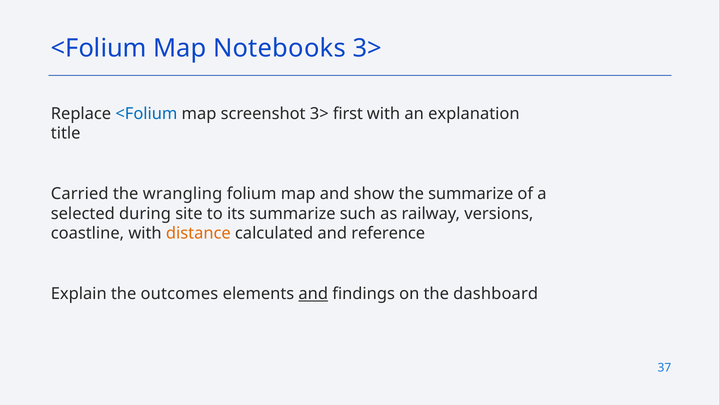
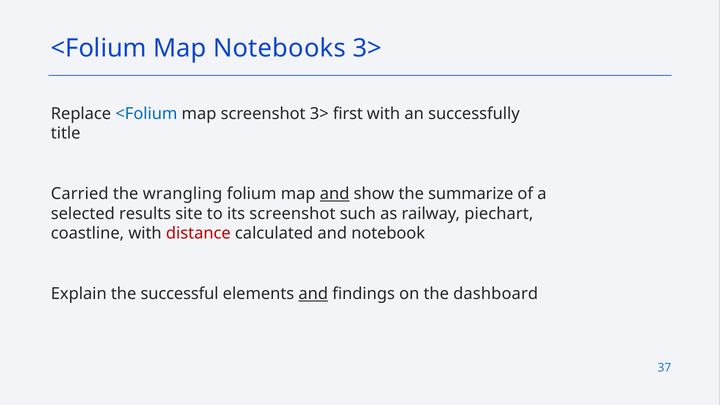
explanation: explanation -> successfully
and at (335, 194) underline: none -> present
during: during -> results
its summarize: summarize -> screenshot
versions: versions -> piechart
distance colour: orange -> red
reference: reference -> notebook
outcomes: outcomes -> successful
